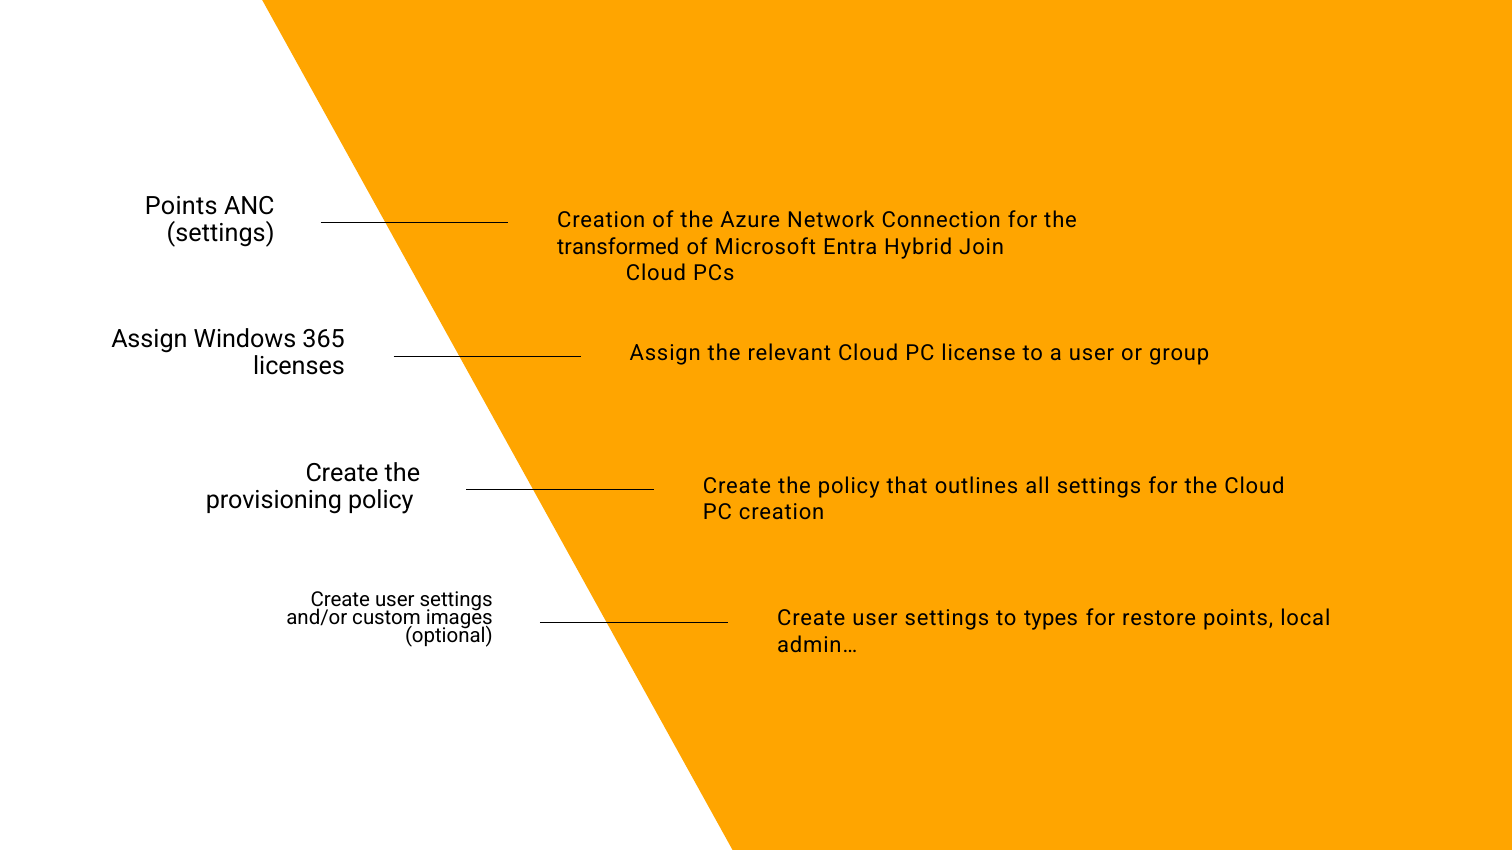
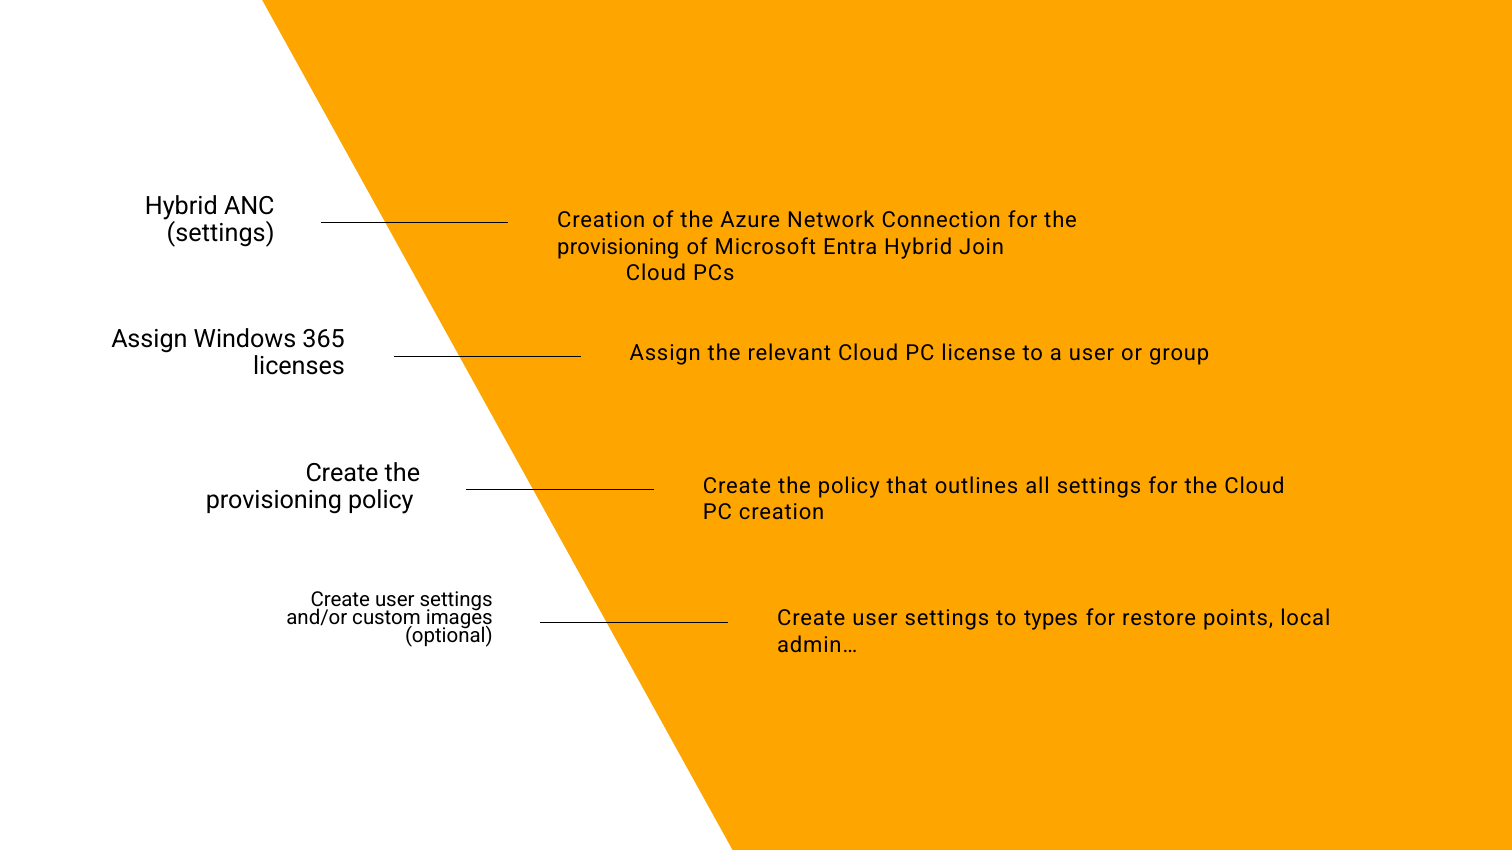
Points at (181, 206): Points -> Hybrid
transformed at (618, 247): transformed -> provisioning
